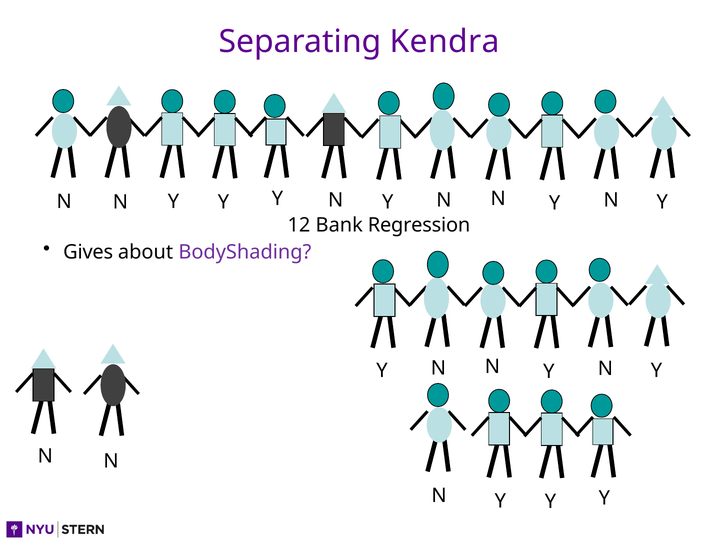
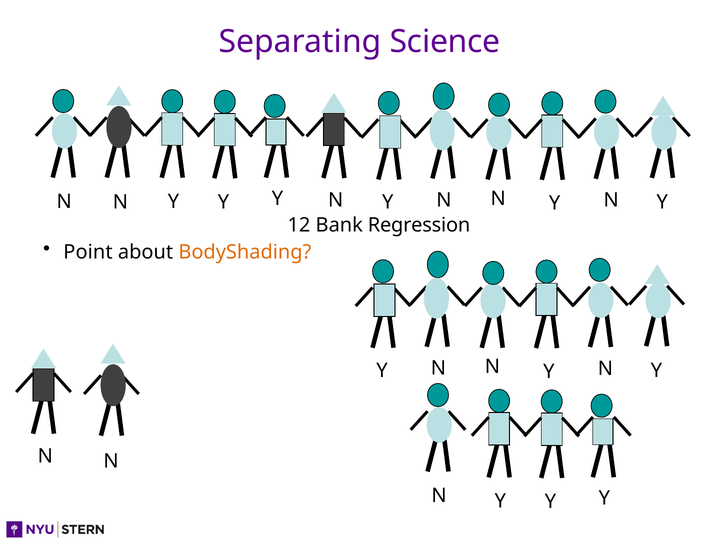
Kendra: Kendra -> Science
Gives: Gives -> Point
BodyShading colour: purple -> orange
